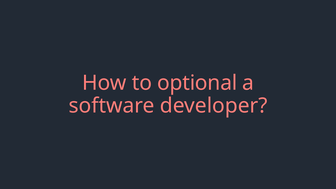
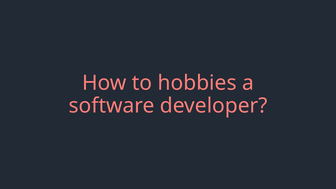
optional: optional -> hobbies
